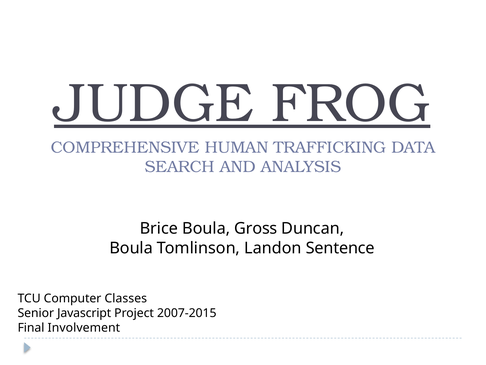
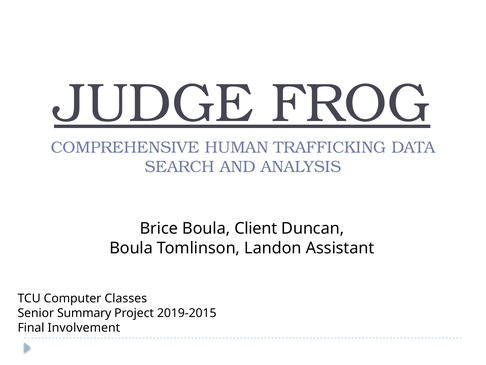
Gross: Gross -> Client
Sentence: Sentence -> Assistant
Javascript: Javascript -> Summary
2007-2015: 2007-2015 -> 2019-2015
